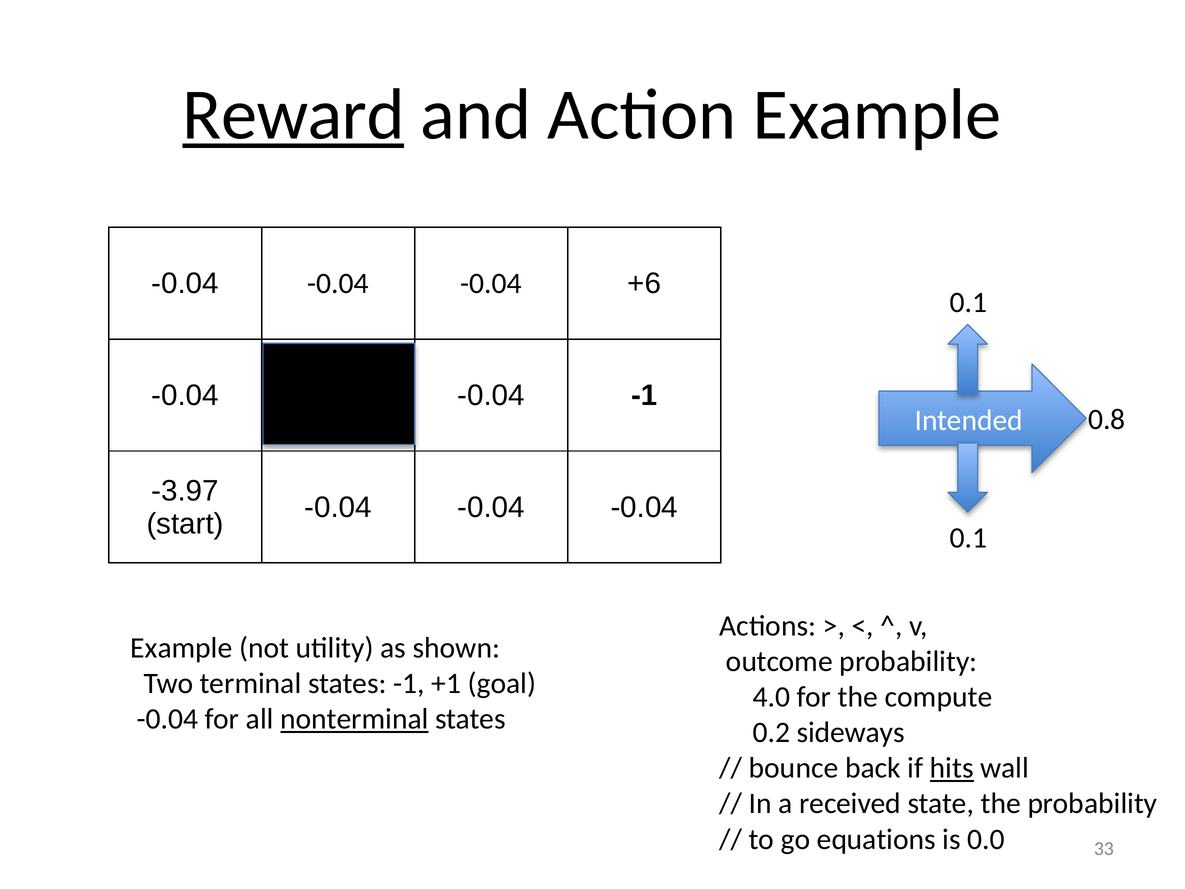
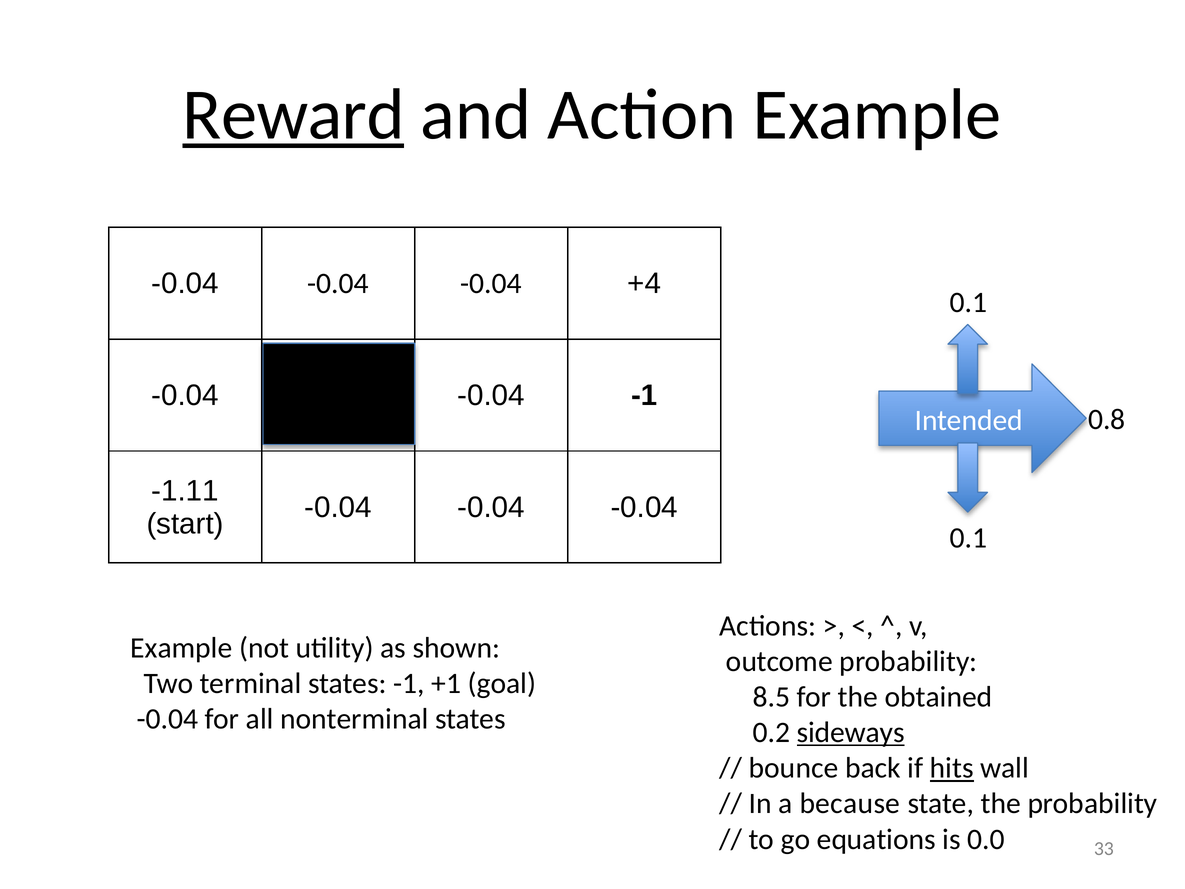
+6: +6 -> +4
-3.97: -3.97 -> -1.11
4.0: 4.0 -> 8.5
compute: compute -> obtained
nonterminal underline: present -> none
sideways underline: none -> present
received: received -> because
